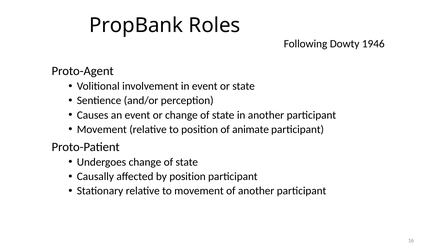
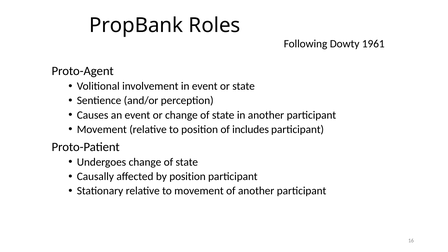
1946: 1946 -> 1961
animate: animate -> includes
